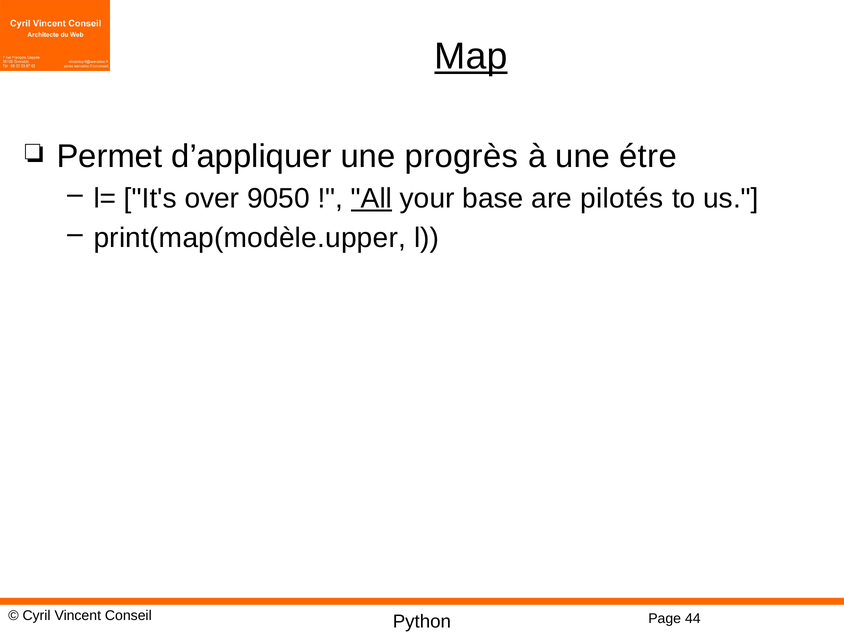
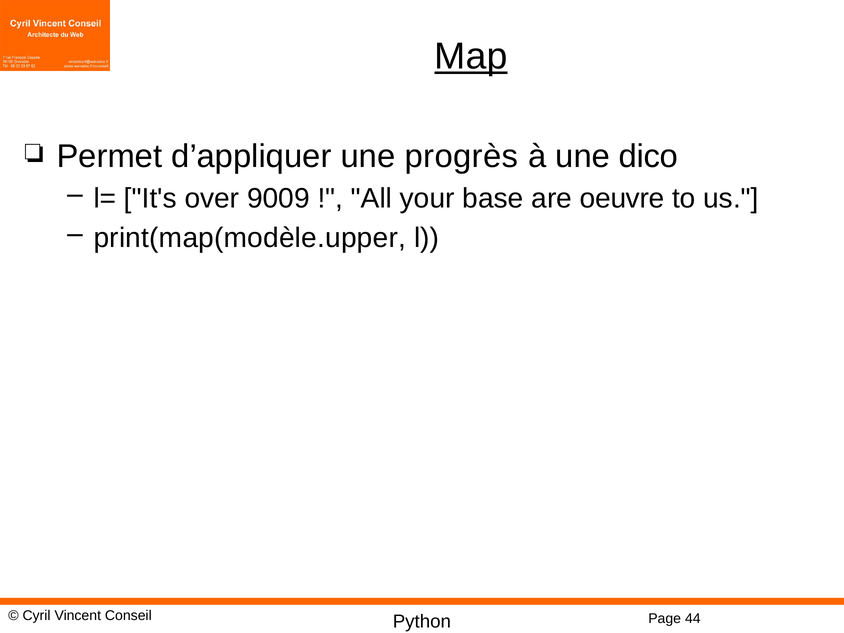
étre: étre -> dico
9050: 9050 -> 9009
All underline: present -> none
pilotés: pilotés -> oeuvre
